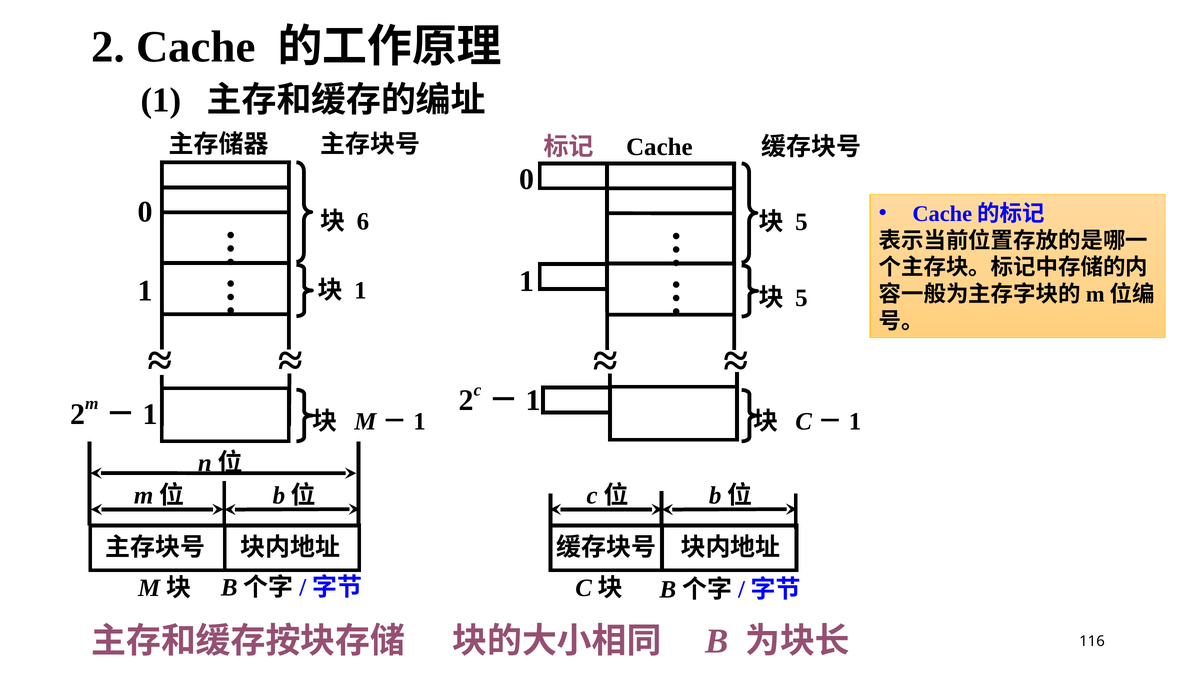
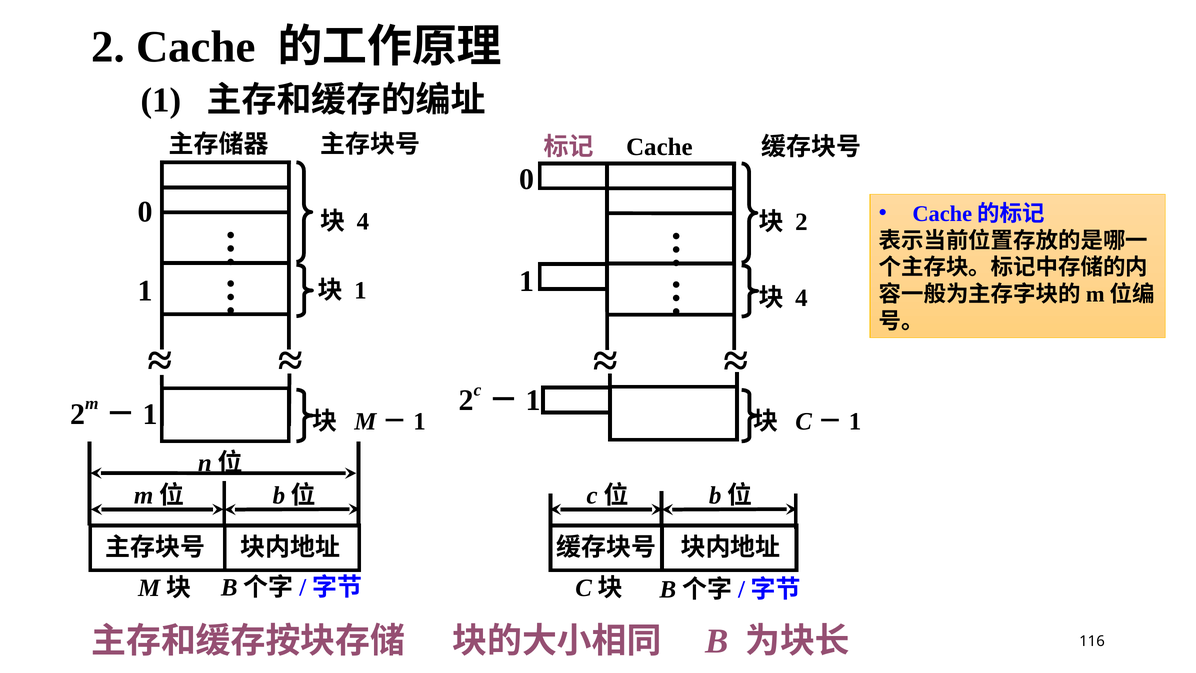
6 at (363, 221): 6 -> 4
5 at (801, 222): 5 -> 2
5 at (801, 298): 5 -> 4
